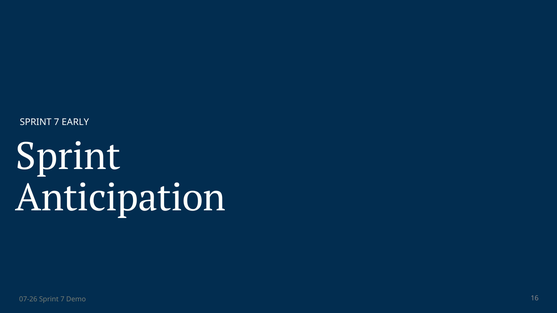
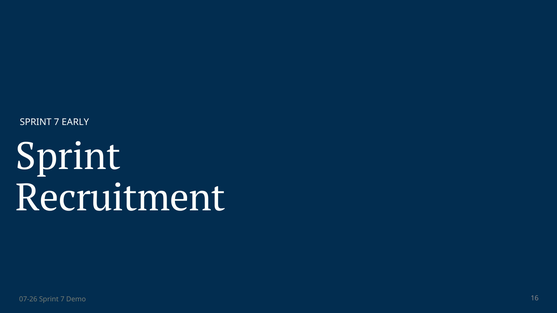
Anticipation: Anticipation -> Recruitment
